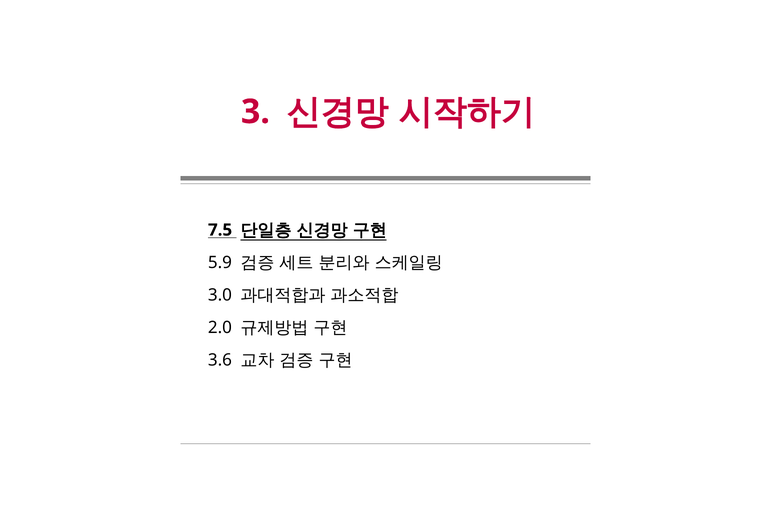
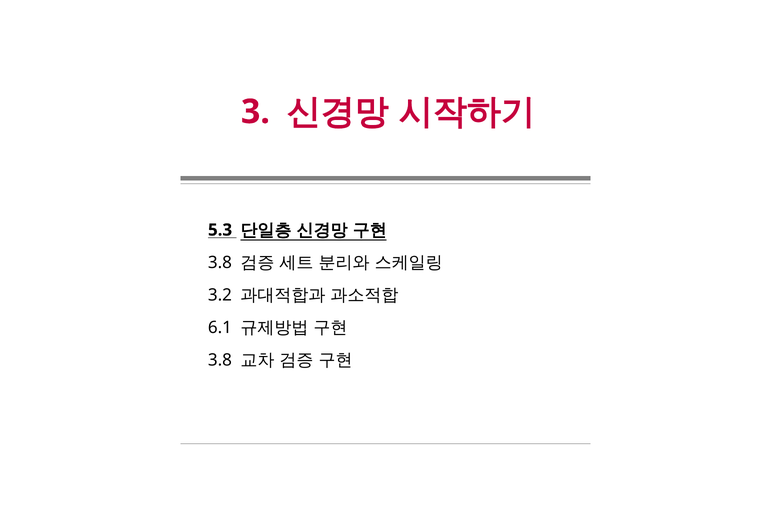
7.5: 7.5 -> 5.3
5.9 at (220, 262): 5.9 -> 3.8
3.0: 3.0 -> 3.2
2.0: 2.0 -> 6.1
3.6 at (220, 360): 3.6 -> 3.8
